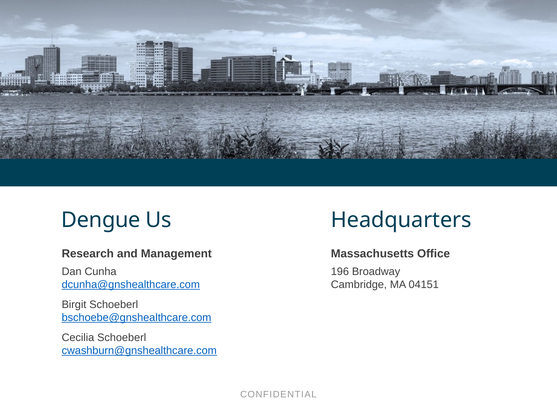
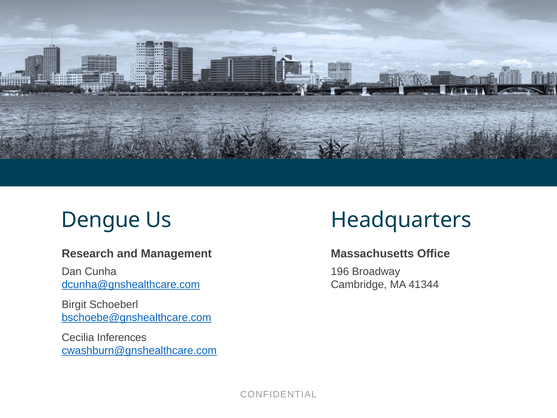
04151: 04151 -> 41344
Cecilia Schoeberl: Schoeberl -> Inferences
